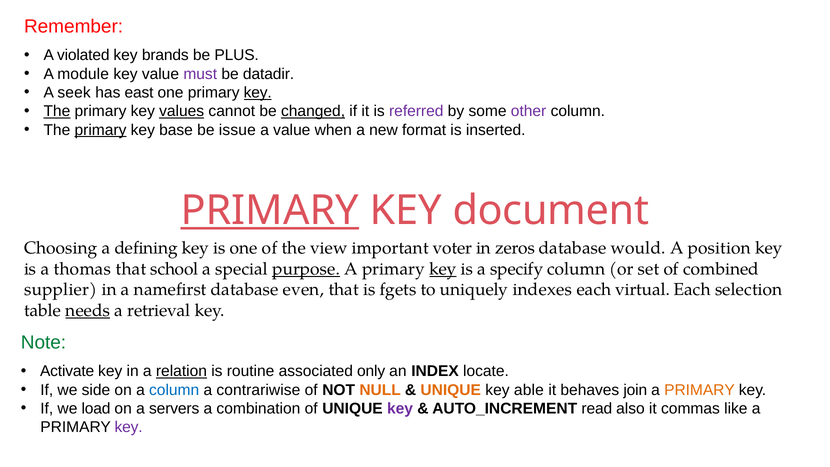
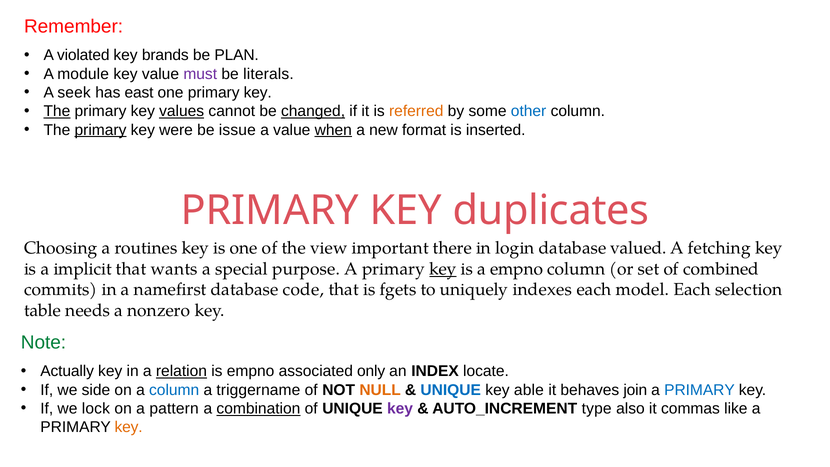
PLUS: PLUS -> PLAN
datadir: datadir -> literals
key at (258, 93) underline: present -> none
referred colour: purple -> orange
other colour: purple -> blue
base: base -> were
when underline: none -> present
PRIMARY at (270, 210) underline: present -> none
document: document -> duplicates
defining: defining -> routines
voter: voter -> there
zeros: zeros -> login
would: would -> valued
position: position -> fetching
thomas: thomas -> implicit
school: school -> wants
purpose underline: present -> none
a specify: specify -> empno
supplier: supplier -> commits
even: even -> code
virtual: virtual -> model
needs underline: present -> none
retrieval: retrieval -> nonzero
Activate: Activate -> Actually
is routine: routine -> empno
contrariwise: contrariwise -> triggername
UNIQUE at (451, 390) colour: orange -> blue
PRIMARY at (699, 390) colour: orange -> blue
load: load -> lock
servers: servers -> pattern
combination underline: none -> present
read: read -> type
key at (129, 427) colour: purple -> orange
